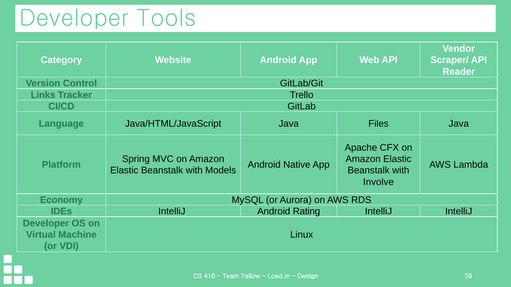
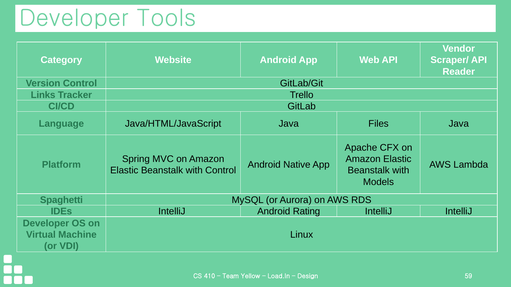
with Models: Models -> Control
Involve: Involve -> Models
Economy: Economy -> Spaghetti
